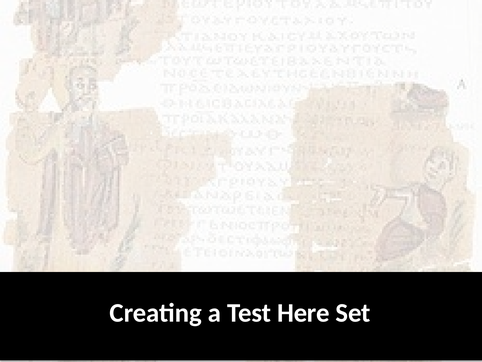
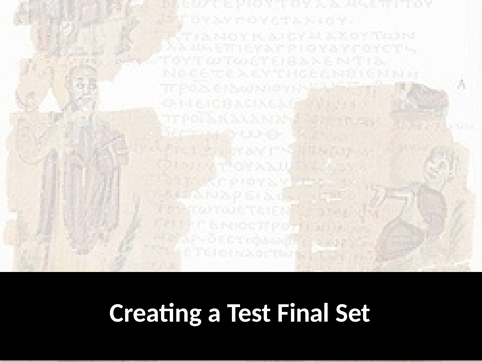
Here: Here -> Final
